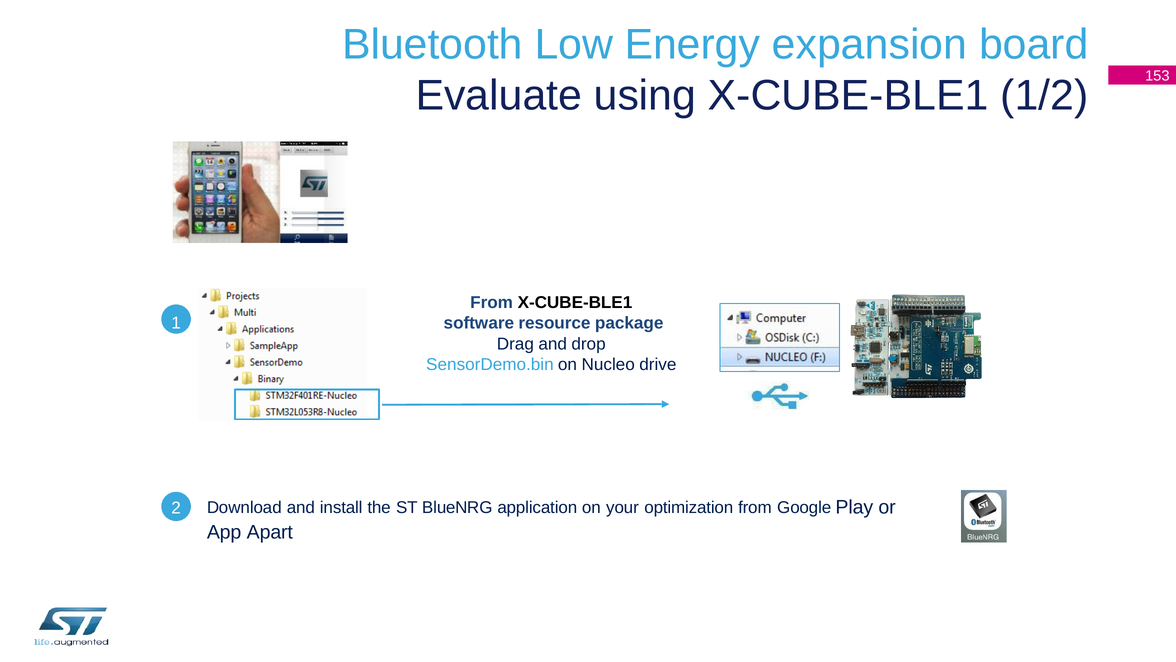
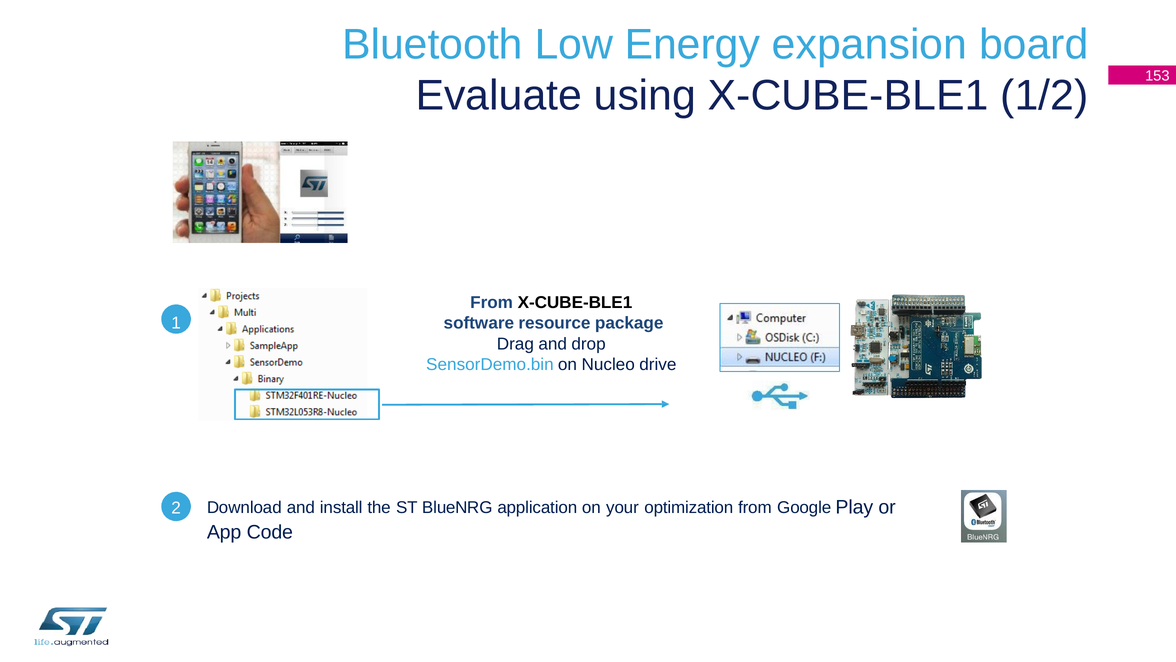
Apart: Apart -> Code
